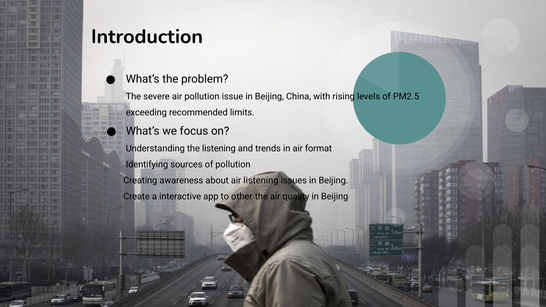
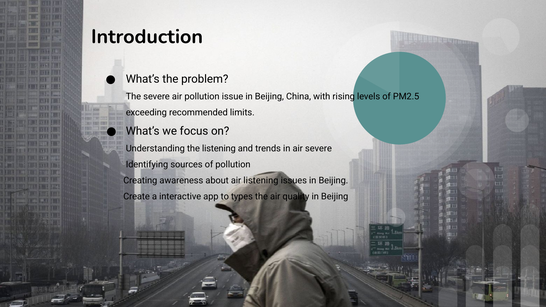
air format: format -> severe
other: other -> types
